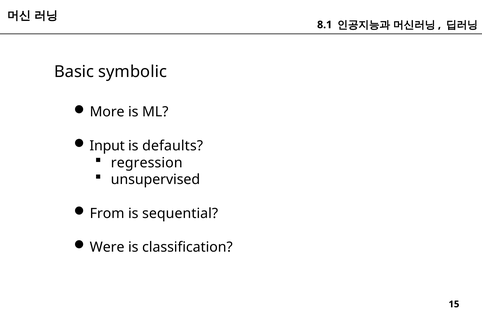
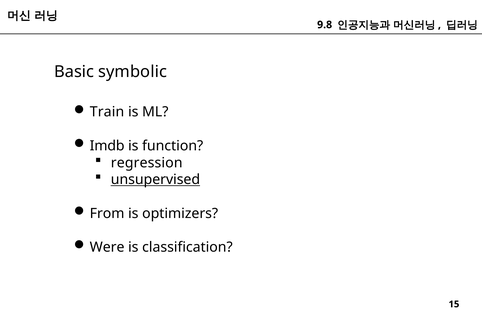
8.1: 8.1 -> 9.8
More: More -> Train
Input: Input -> Imdb
defaults: defaults -> function
unsupervised underline: none -> present
sequential: sequential -> optimizers
